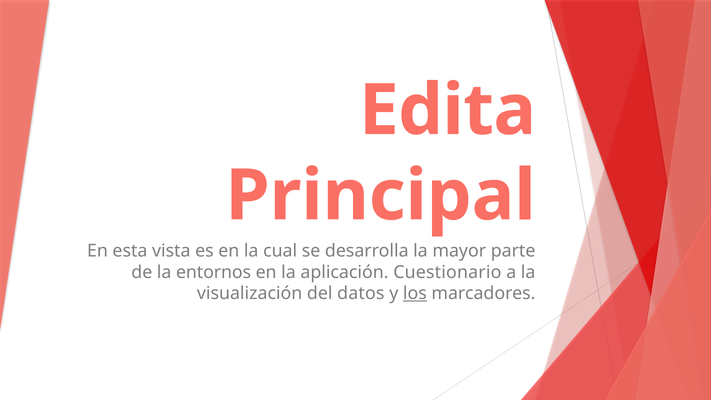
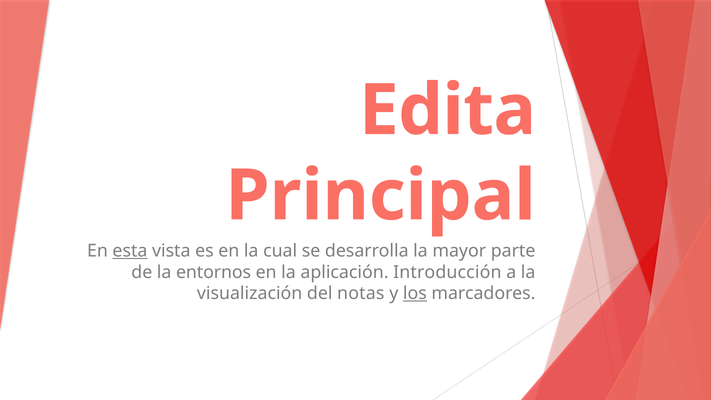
esta underline: none -> present
Cuestionario: Cuestionario -> Introducción
datos: datos -> notas
